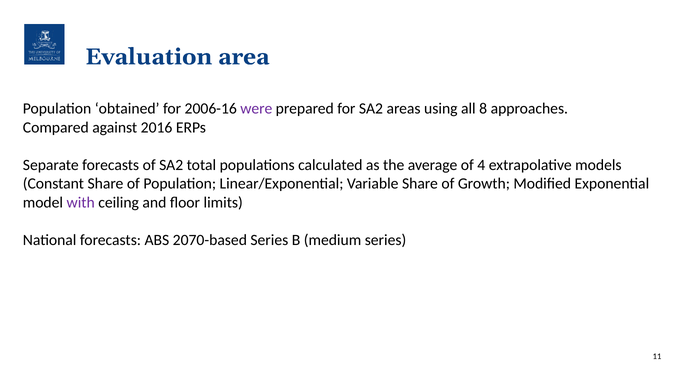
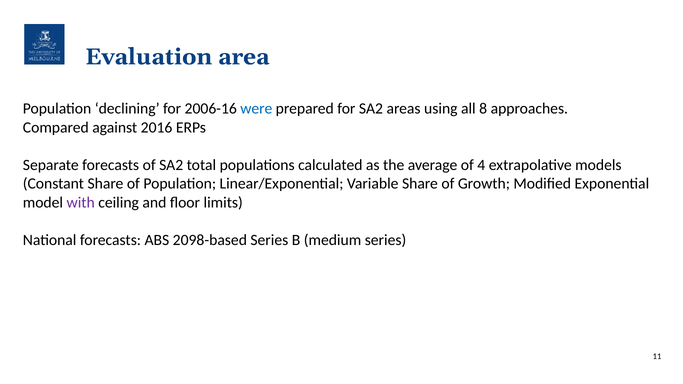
obtained: obtained -> declining
were colour: purple -> blue
2070-based: 2070-based -> 2098-based
